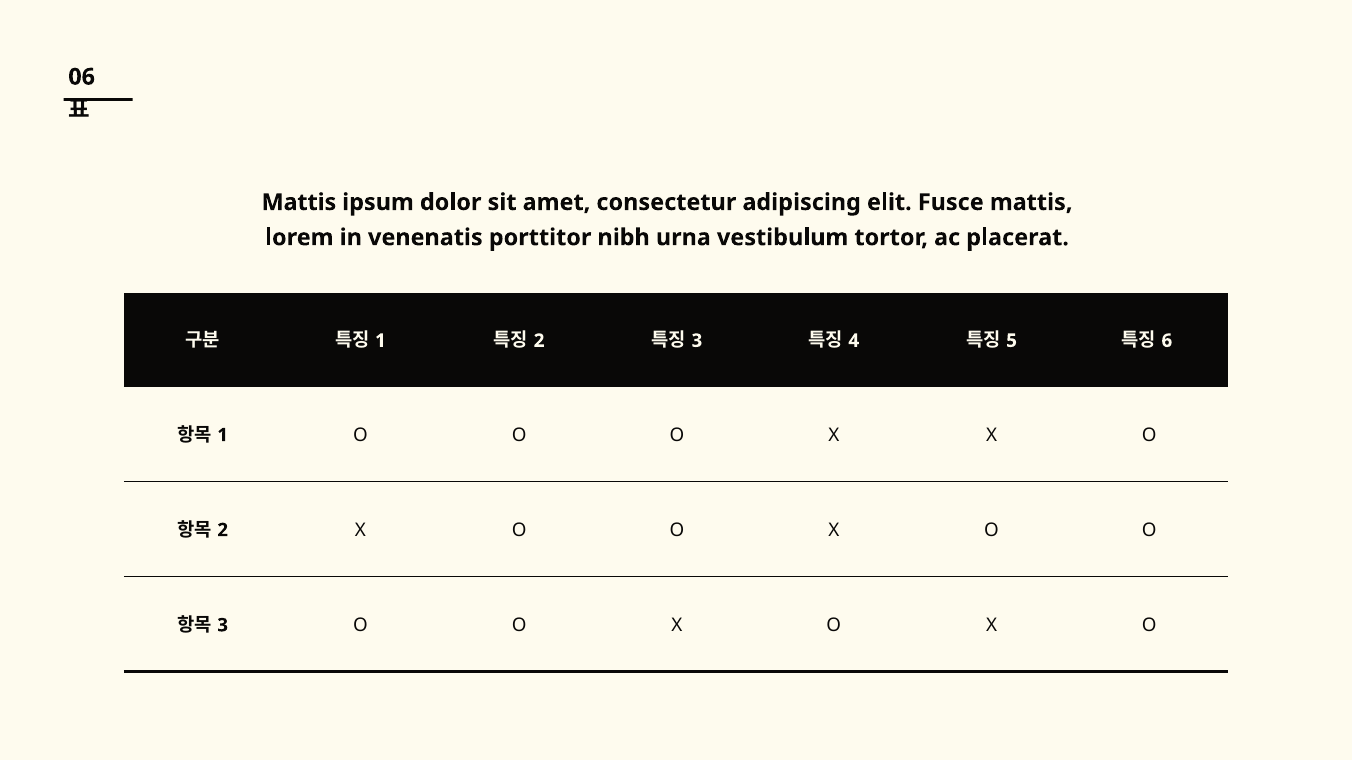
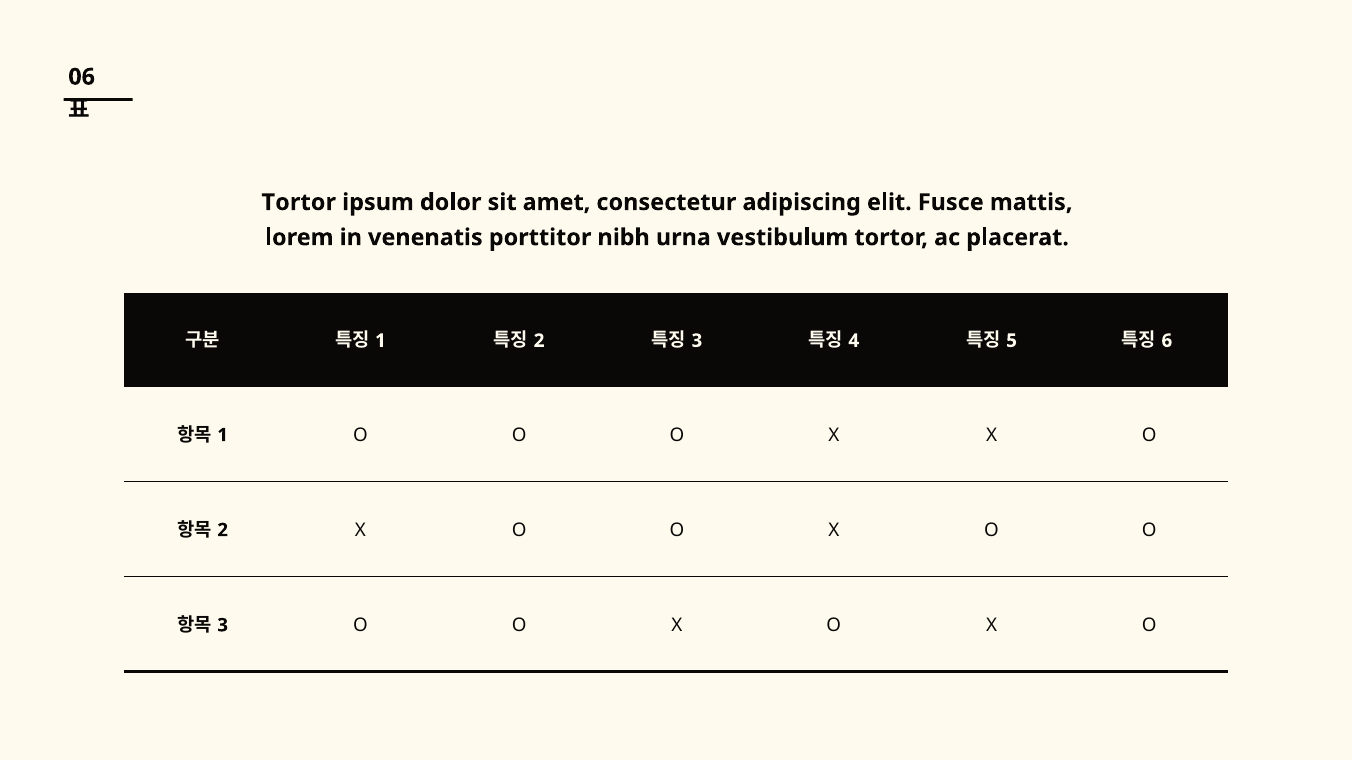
Mattis at (299, 202): Mattis -> Tortor
